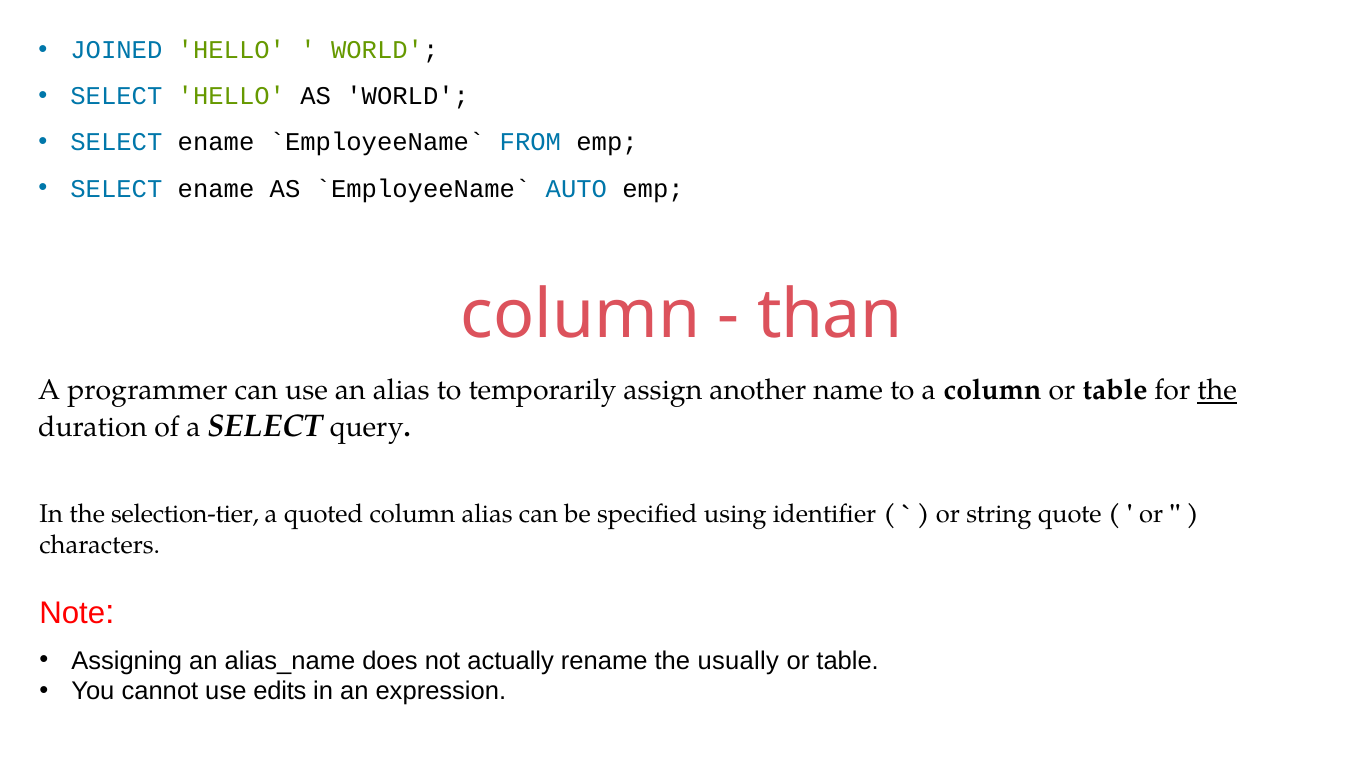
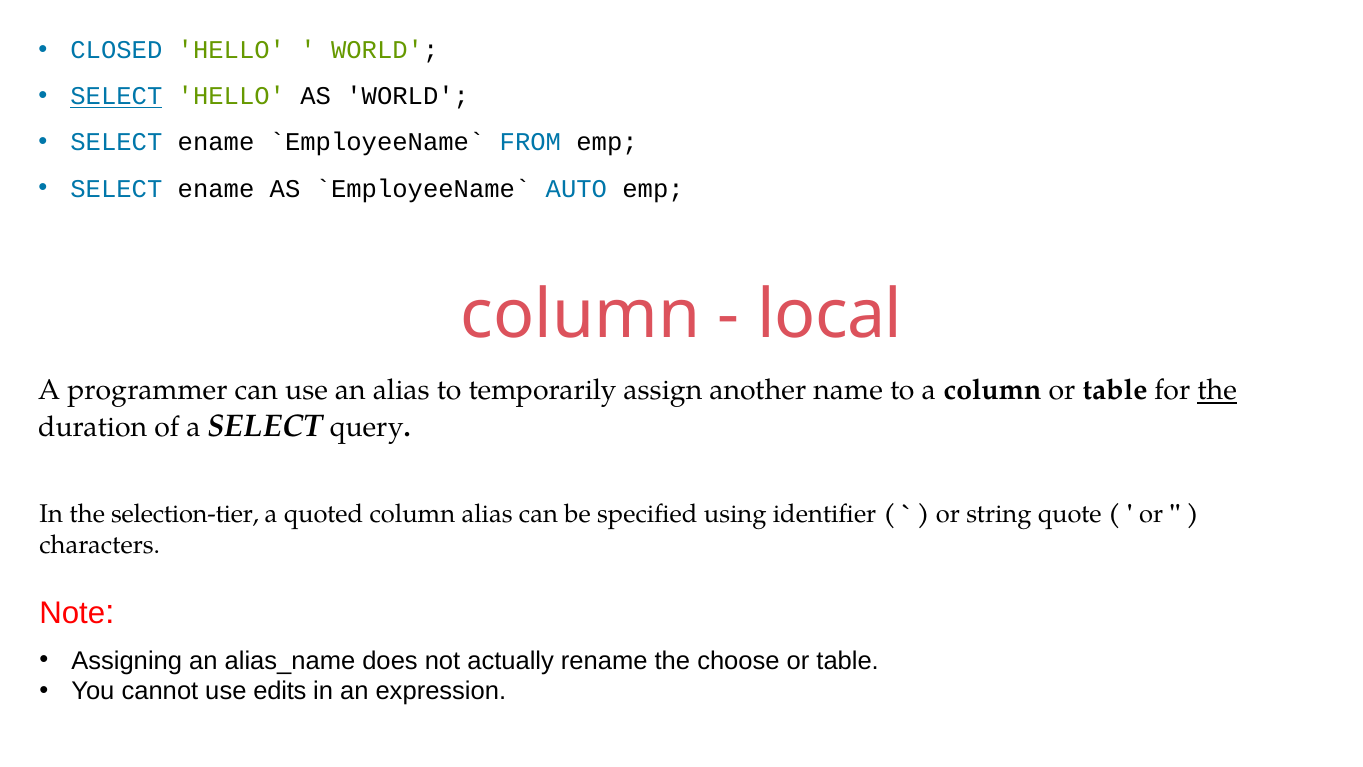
JOINED: JOINED -> CLOSED
SELECT at (116, 96) underline: none -> present
than: than -> local
usually: usually -> choose
